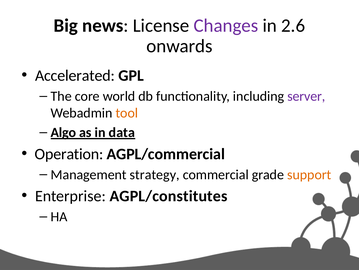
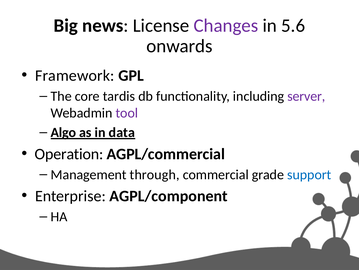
2.6: 2.6 -> 5.6
Accelerated: Accelerated -> Framework
world: world -> tardis
tool colour: orange -> purple
strategy: strategy -> through
support colour: orange -> blue
AGPL/constitutes: AGPL/constitutes -> AGPL/component
